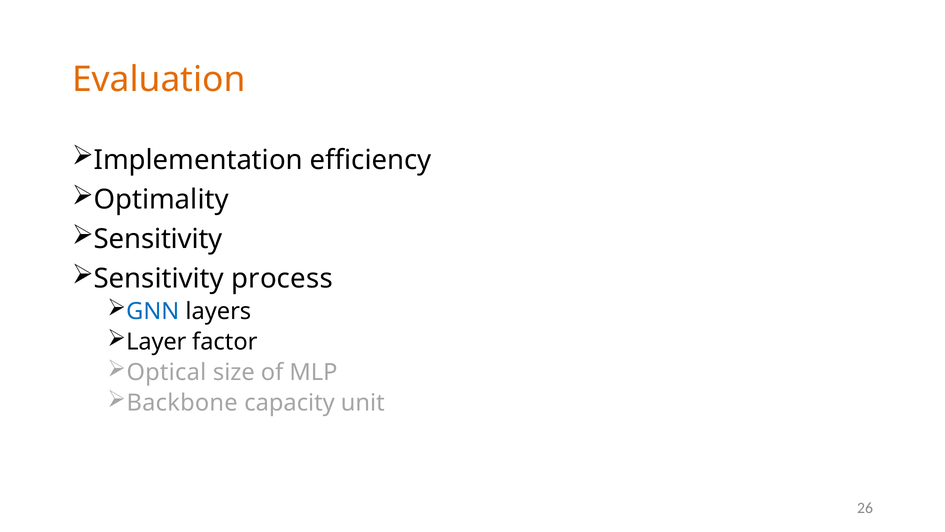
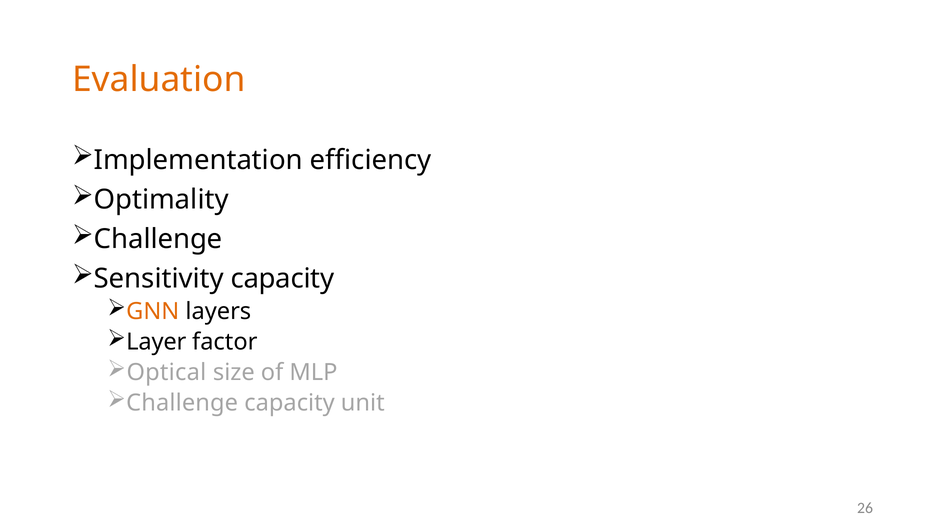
Sensitivity at (158, 239): Sensitivity -> Challenge
Sensitivity process: process -> capacity
GNN colour: blue -> orange
Backbone at (182, 402): Backbone -> Challenge
